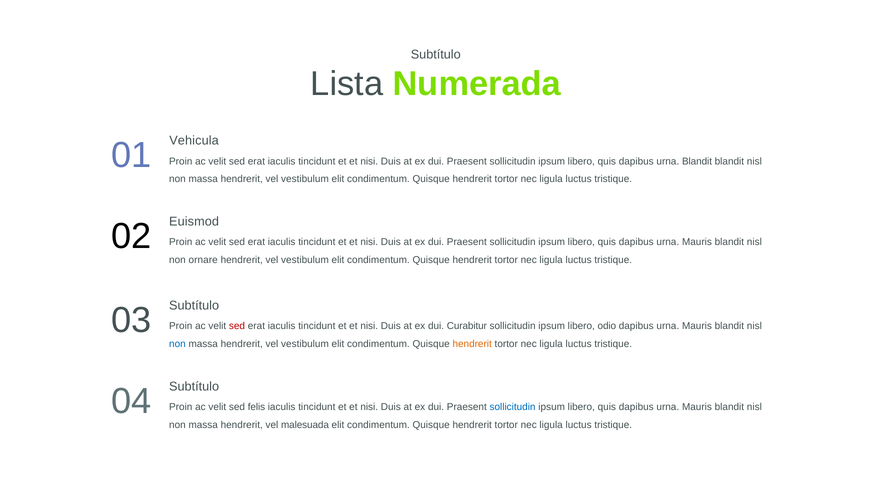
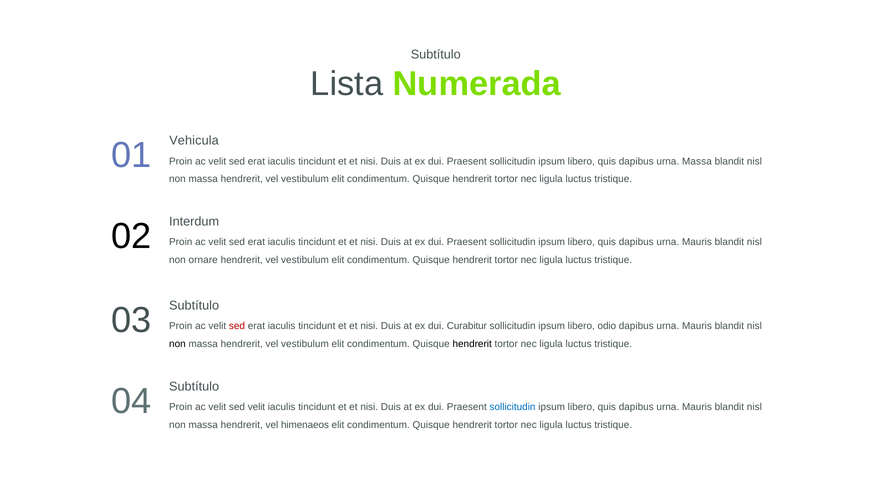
urna Blandit: Blandit -> Massa
Euismod: Euismod -> Interdum
non at (177, 344) colour: blue -> black
hendrerit at (472, 344) colour: orange -> black
sed felis: felis -> velit
malesuada: malesuada -> himenaeos
